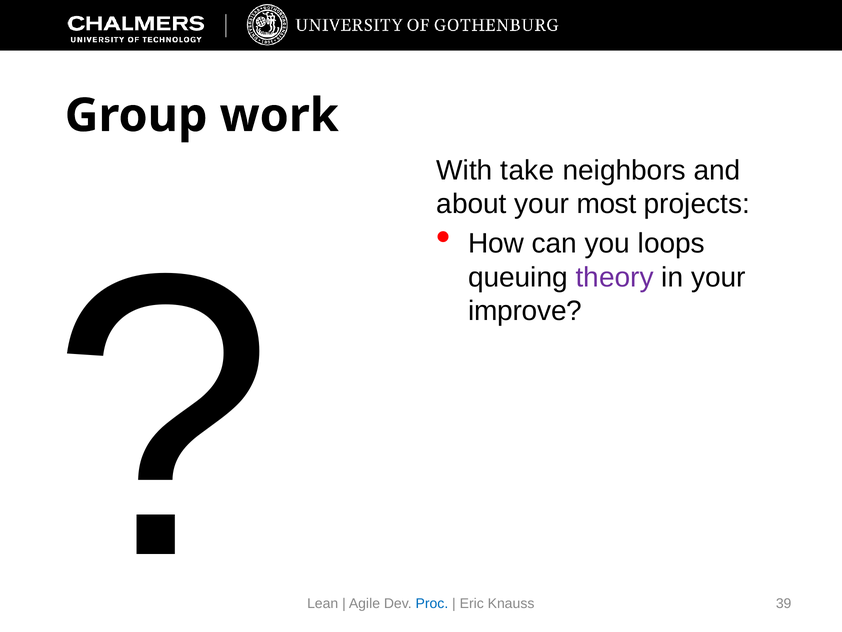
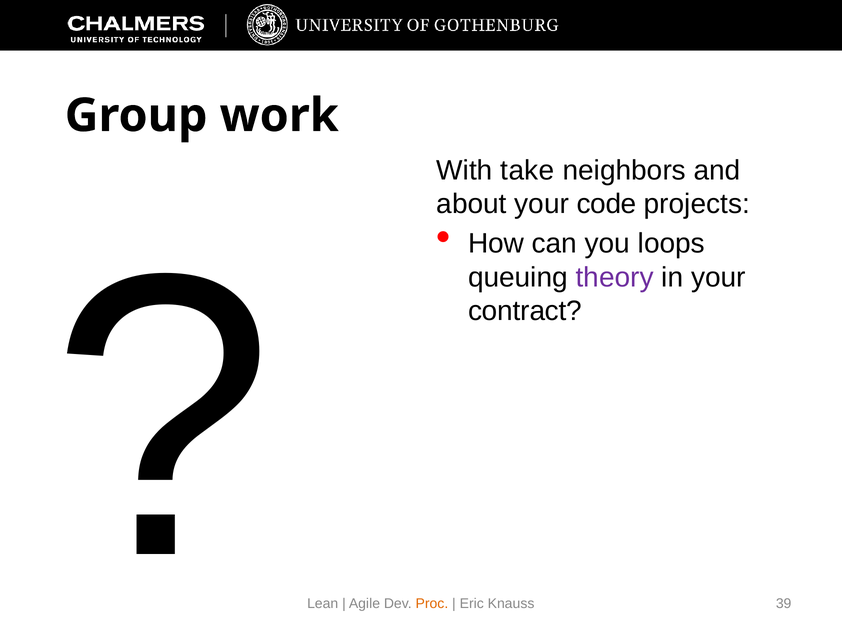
most: most -> code
improve: improve -> contract
Proc colour: blue -> orange
